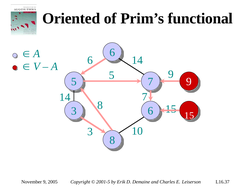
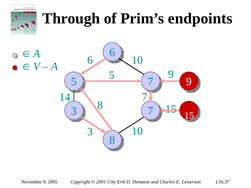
Oriented: Oriented -> Through
functional: functional -> endpoints
14 at (137, 60): 14 -> 10
6 at (151, 111): 6 -> 7
